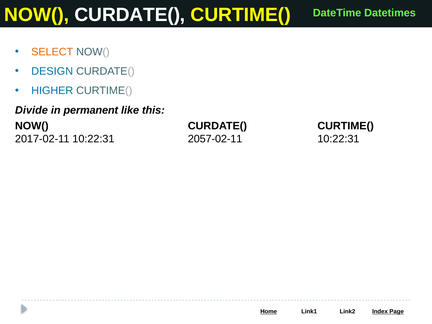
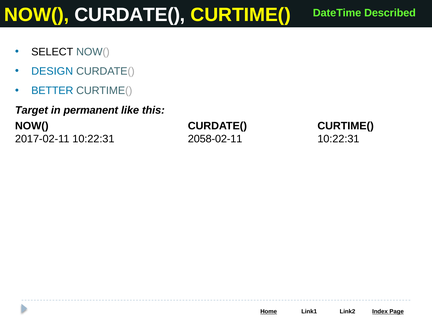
Datetimes: Datetimes -> Described
SELECT colour: orange -> black
HIGHER: HIGHER -> BETTER
Divide: Divide -> Target
2057-02-11: 2057-02-11 -> 2058-02-11
